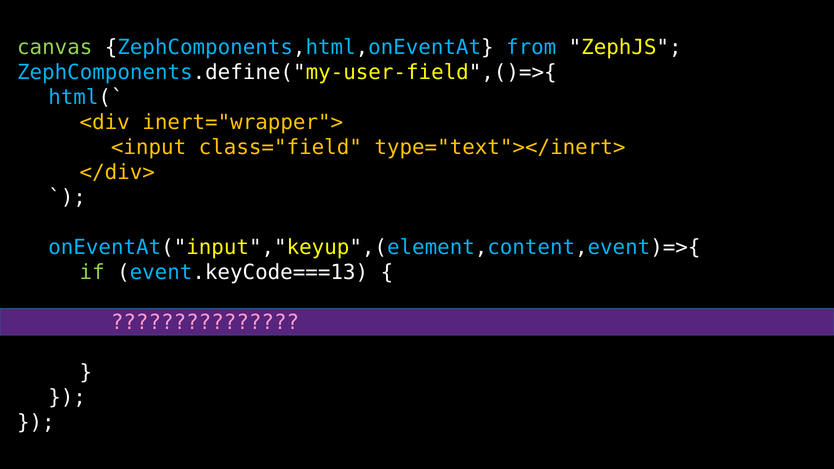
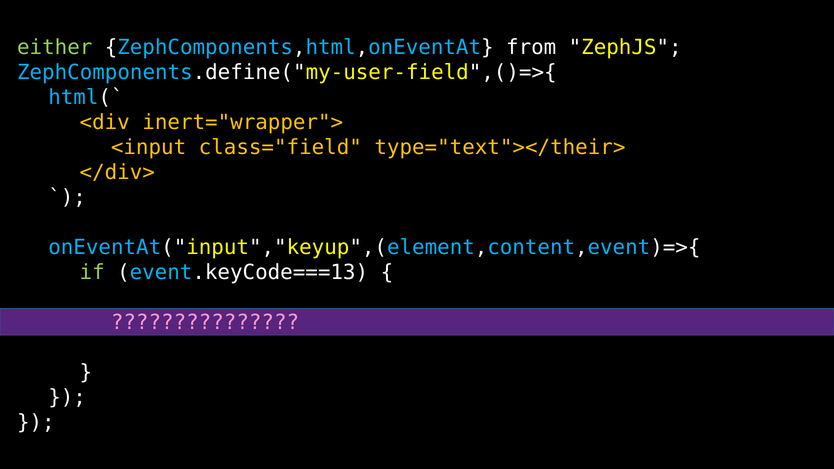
canvas: canvas -> either
from colour: light blue -> white
type="text"></inert>: type="text"></inert> -> type="text"></their>
